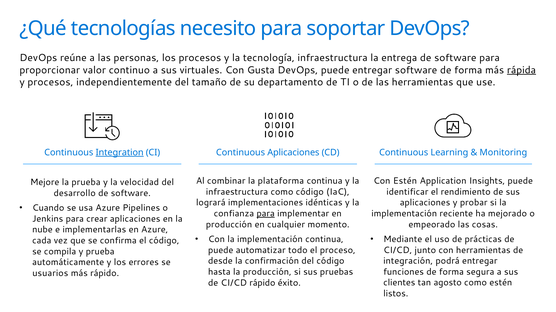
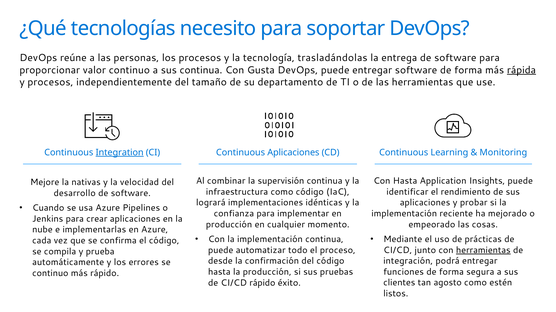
tecnología infraestructura: infraestructura -> trasladándolas
sus virtuales: virtuales -> continua
plataforma: plataforma -> supervisión
Con Estén: Estén -> Hasta
la prueba: prueba -> nativas
para at (266, 214) underline: present -> none
herramientas at (483, 251) underline: none -> present
usuarios at (50, 274): usuarios -> continuo
